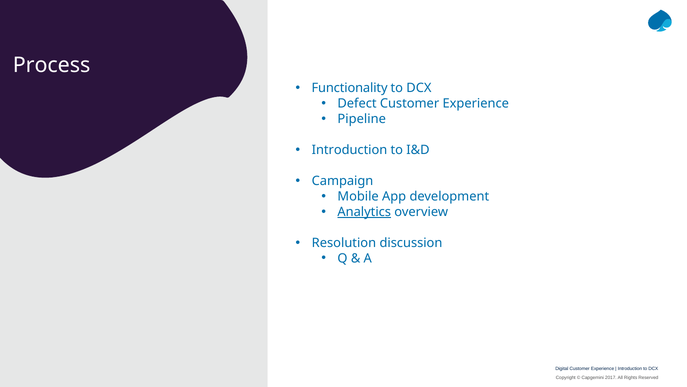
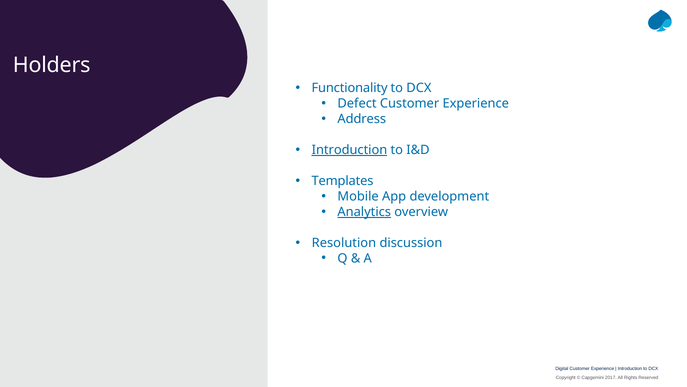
Process: Process -> Holders
Pipeline: Pipeline -> Address
Introduction at (349, 150) underline: none -> present
Campaign: Campaign -> Templates
